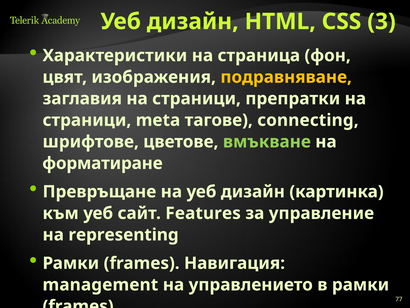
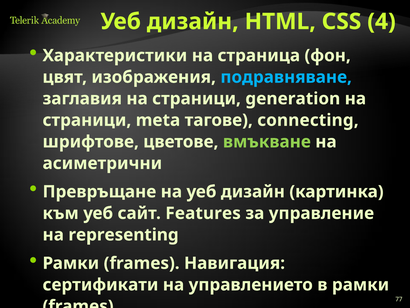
3: 3 -> 4
подравняване colour: yellow -> light blue
препратки: препратки -> generation
форматиране: форматиране -> асиметрични
management: management -> сертификати
